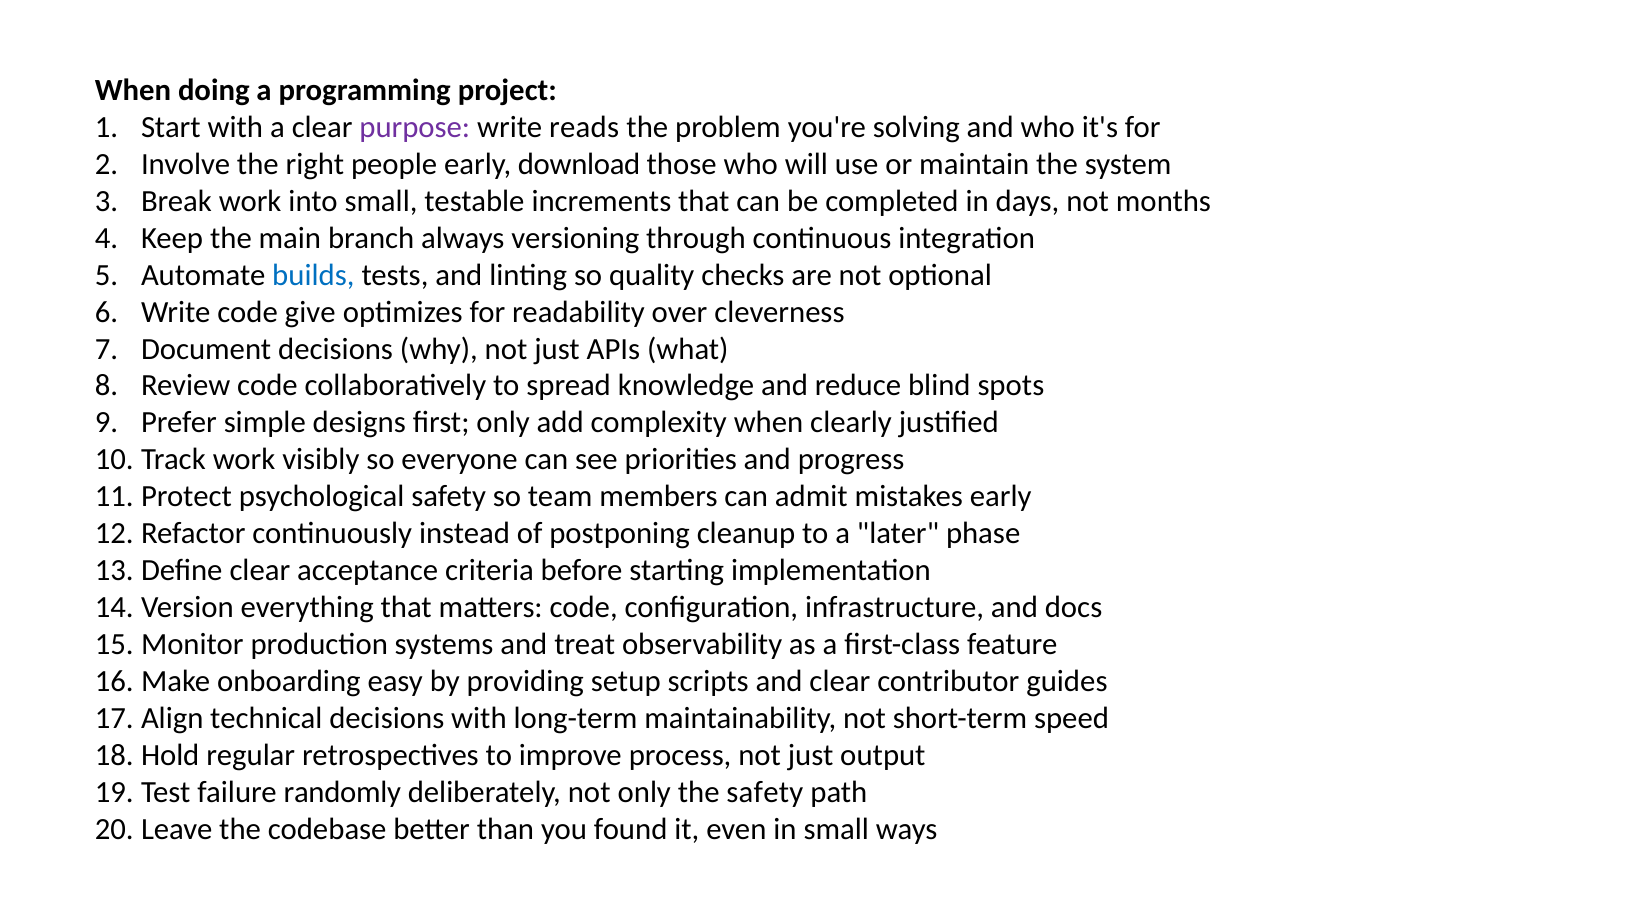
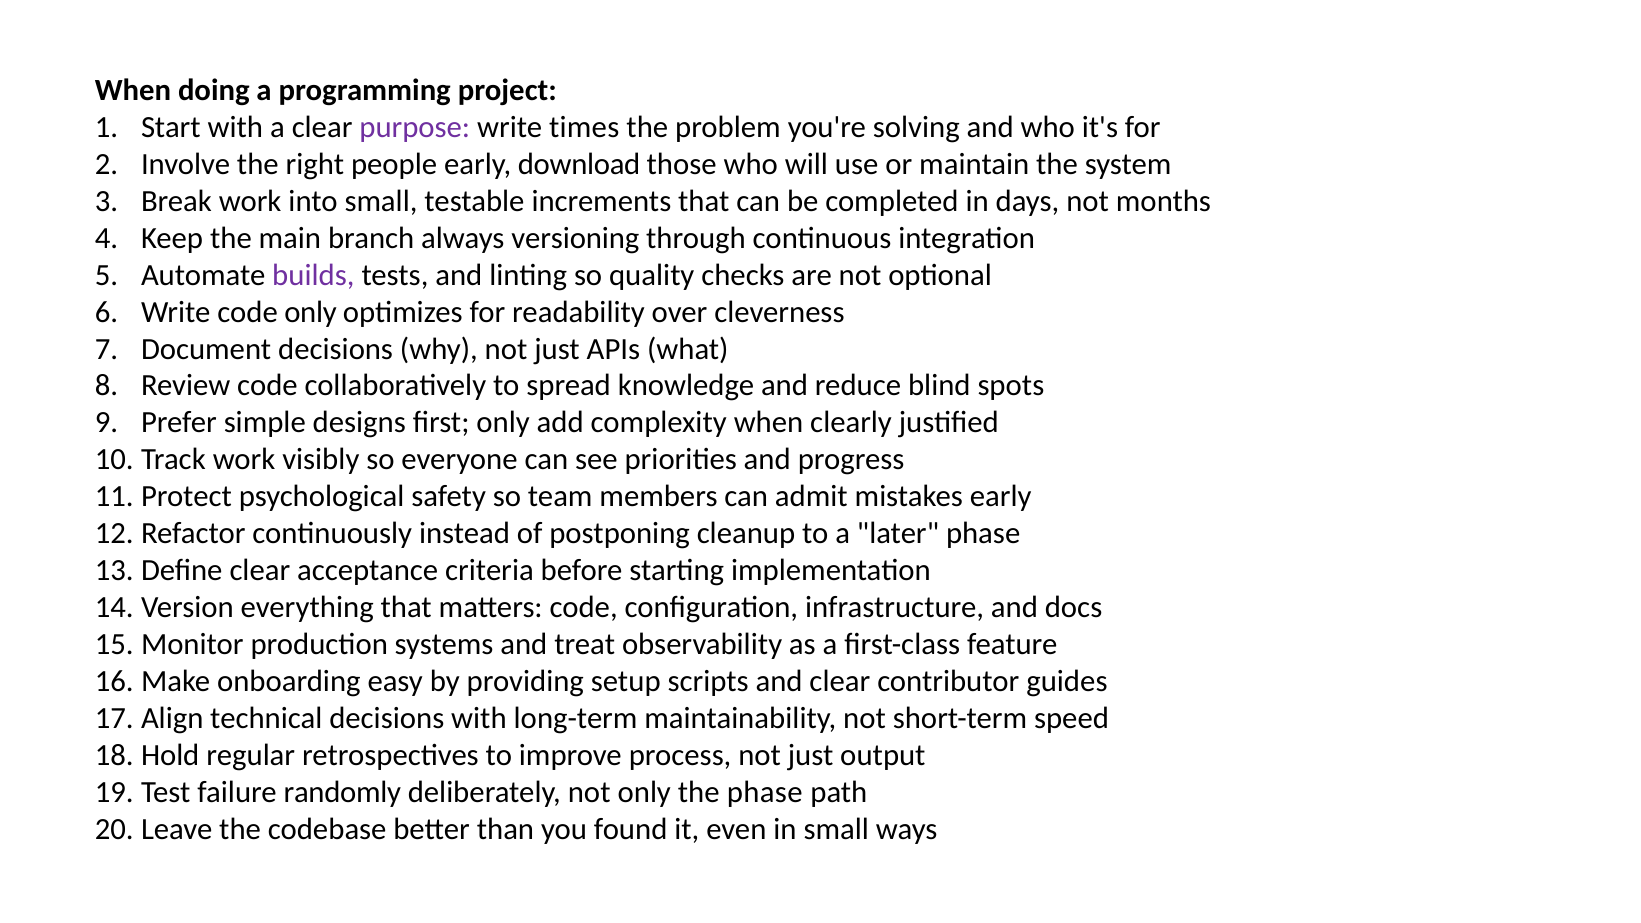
reads: reads -> times
builds colour: blue -> purple
code give: give -> only
the safety: safety -> phase
